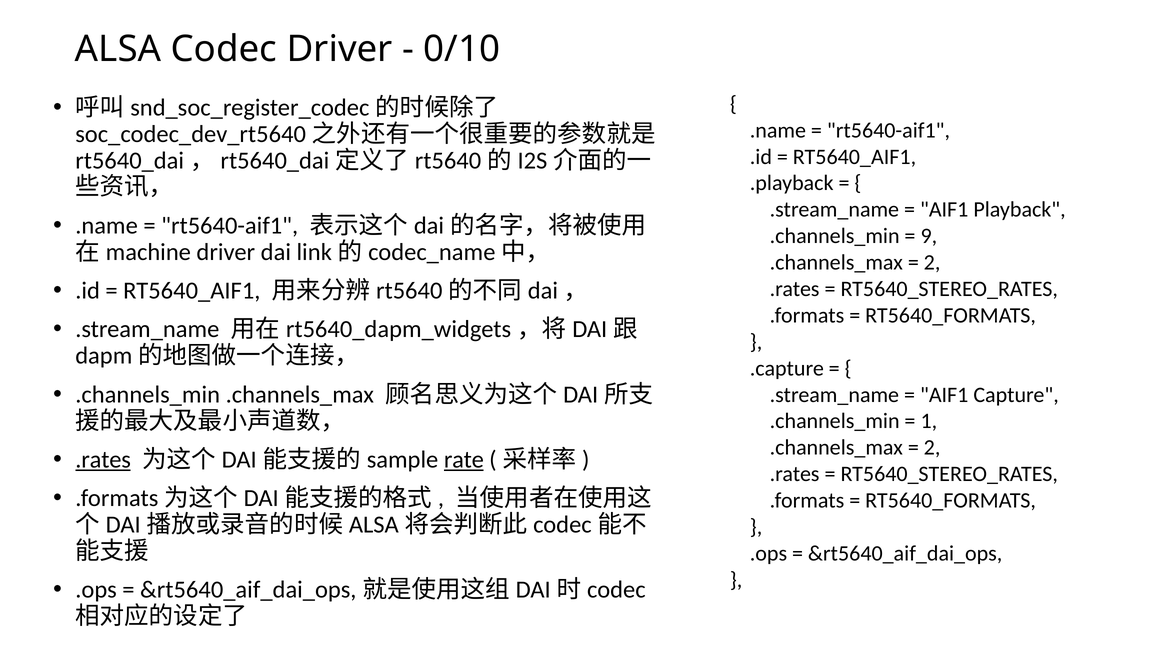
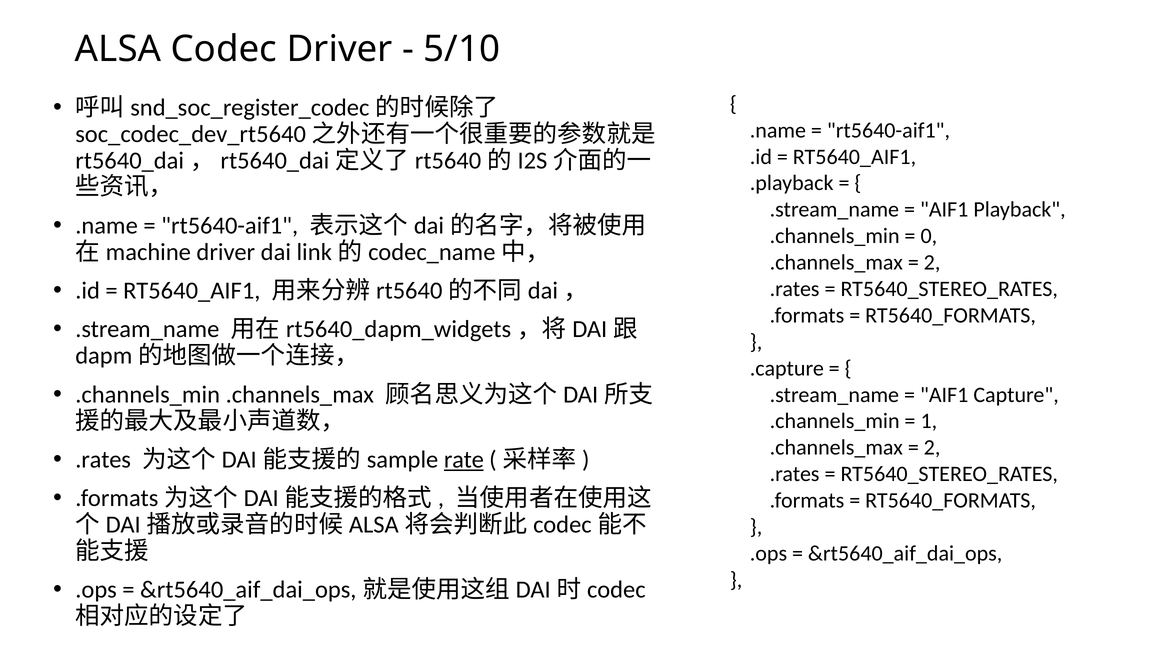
0/10: 0/10 -> 5/10
9: 9 -> 0
.rates at (103, 460) underline: present -> none
